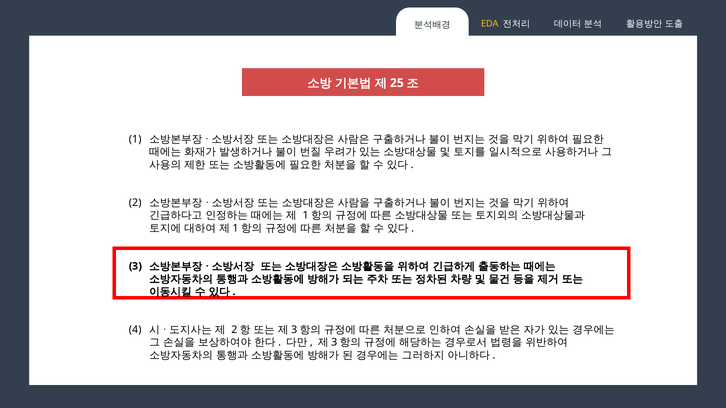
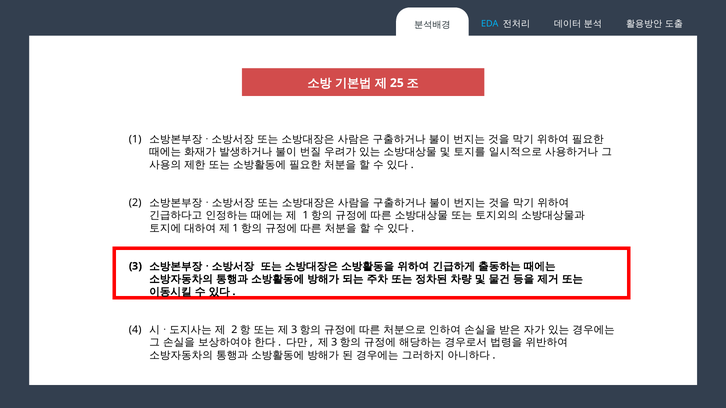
EDA colour: yellow -> light blue
